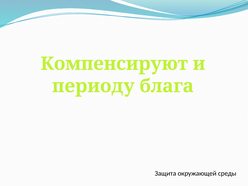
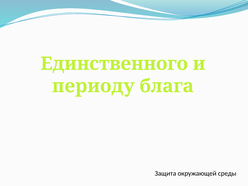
Компенсируют: Компенсируют -> Единственного
